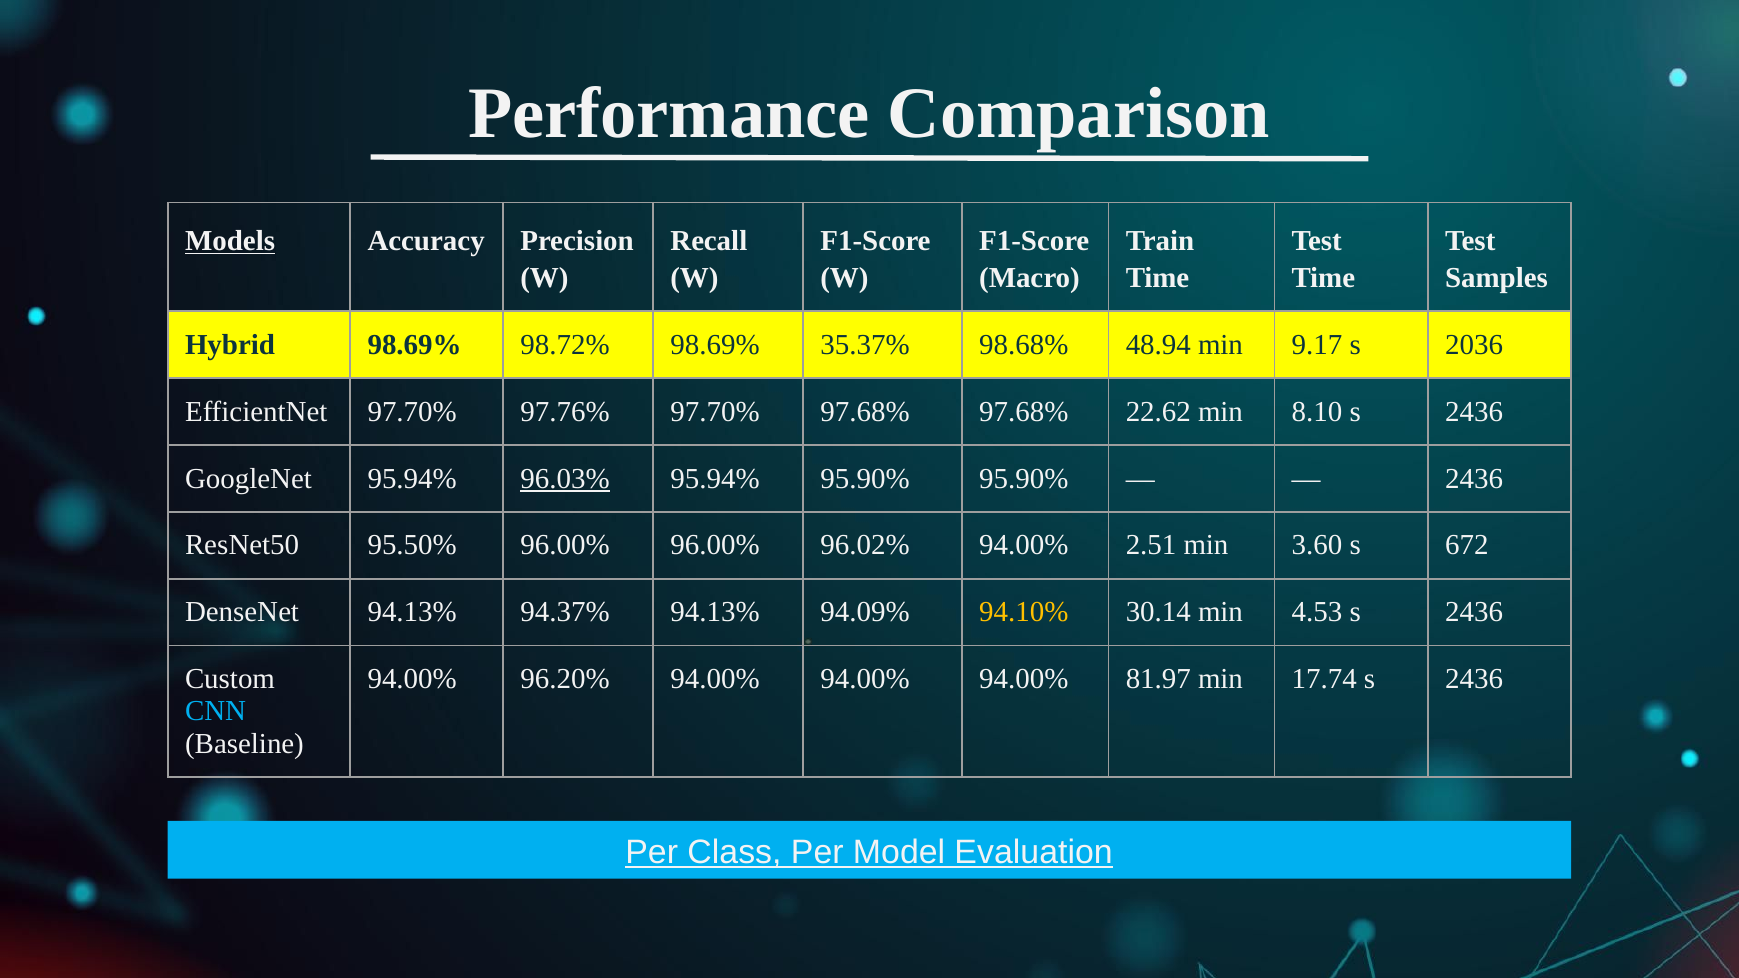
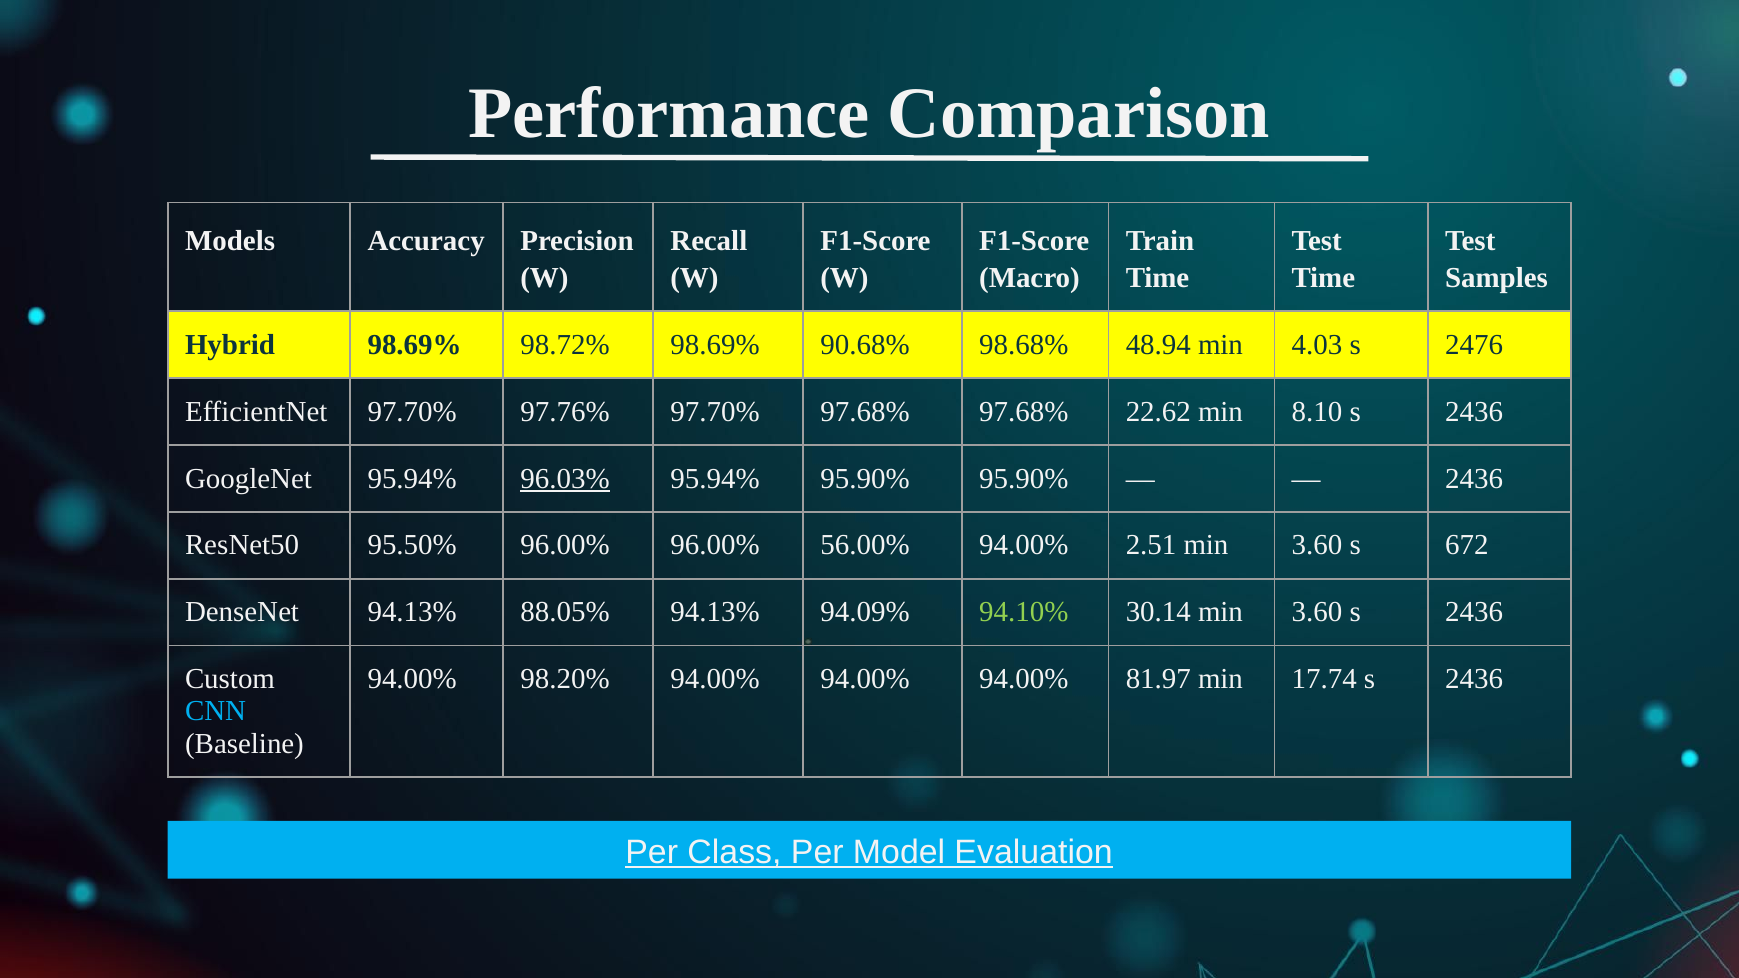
Models underline: present -> none
35.37%: 35.37% -> 90.68%
9.17: 9.17 -> 4.03
2036: 2036 -> 2476
96.02%: 96.02% -> 56.00%
94.37%: 94.37% -> 88.05%
94.10% colour: yellow -> light green
30.14 min 4.53: 4.53 -> 3.60
96.20%: 96.20% -> 98.20%
